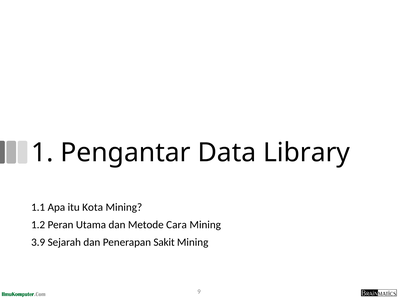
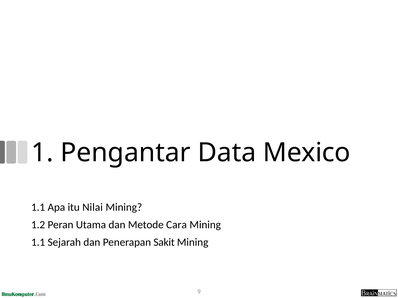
Library: Library -> Mexico
Kota: Kota -> Nilai
3.9 at (38, 243): 3.9 -> 1.1
